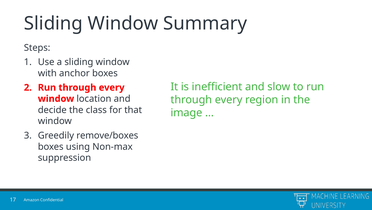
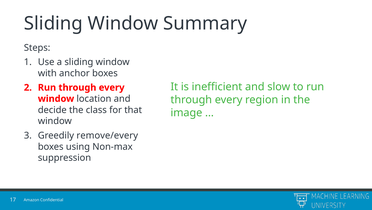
remove/boxes: remove/boxes -> remove/every
